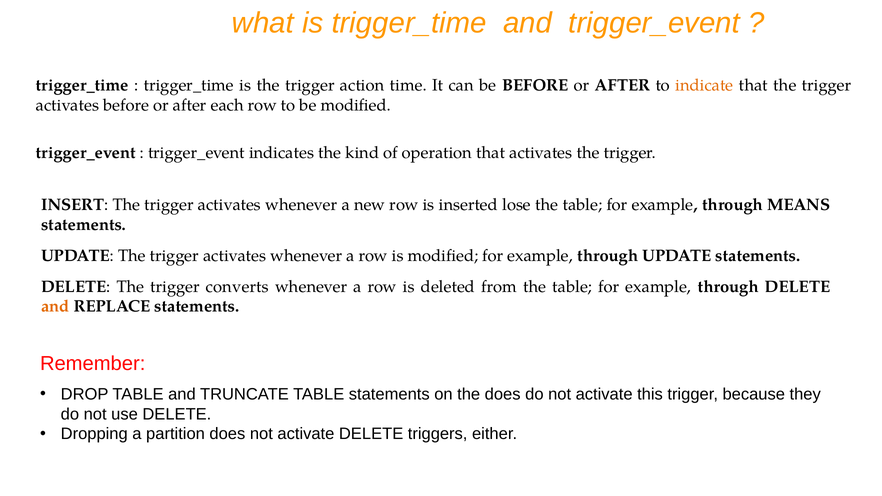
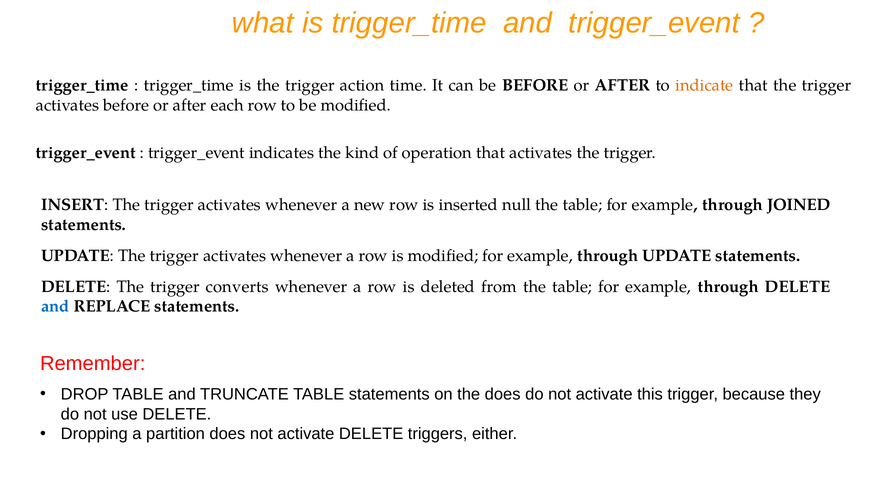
lose: lose -> null
MEANS: MEANS -> JOINED
and at (55, 307) colour: orange -> blue
